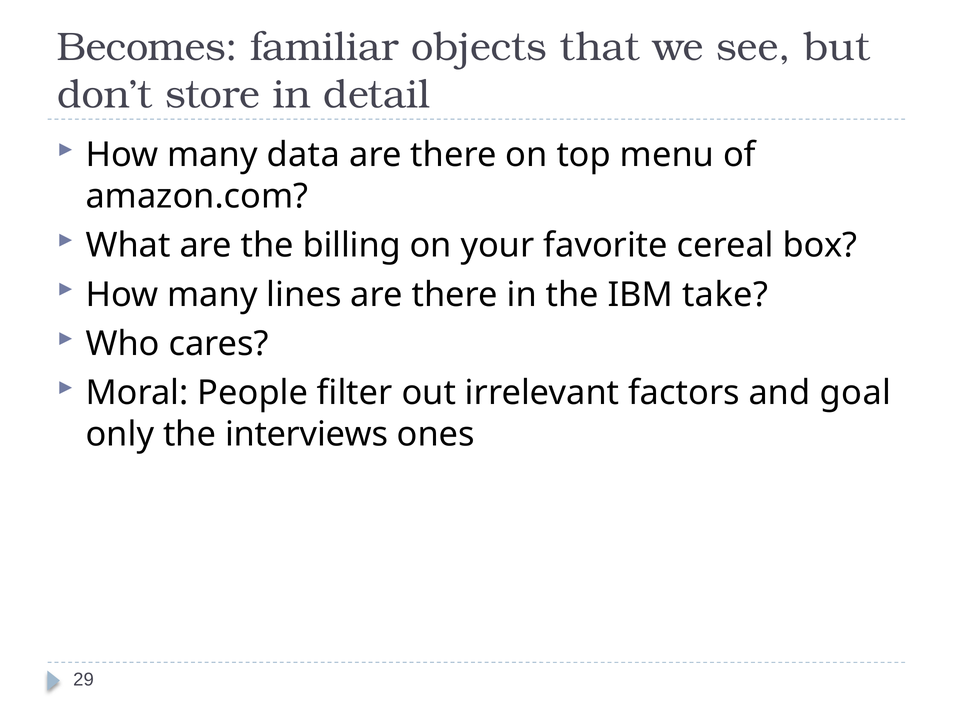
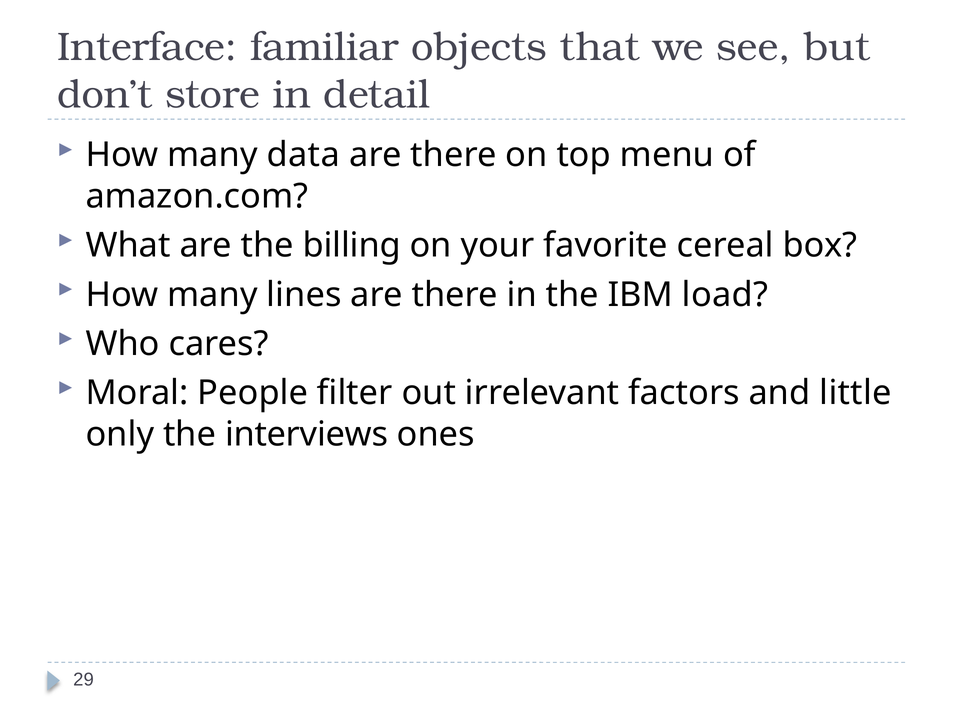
Becomes: Becomes -> Interface
take: take -> load
goal: goal -> little
